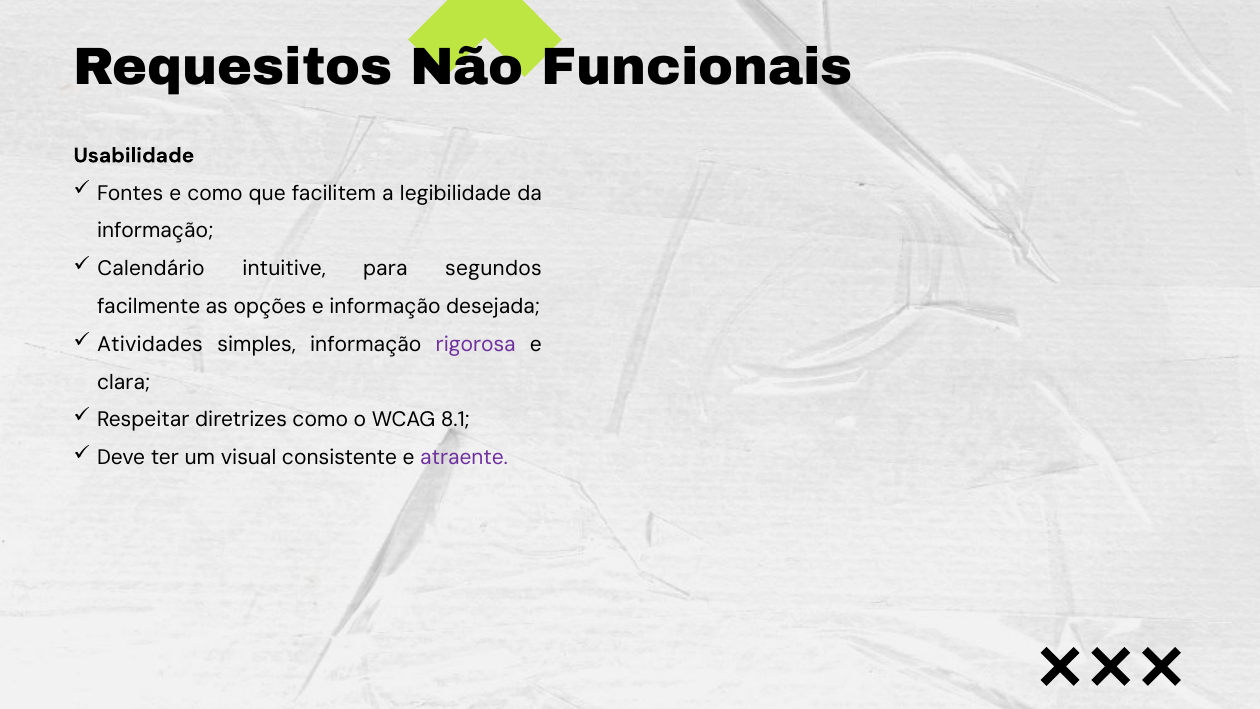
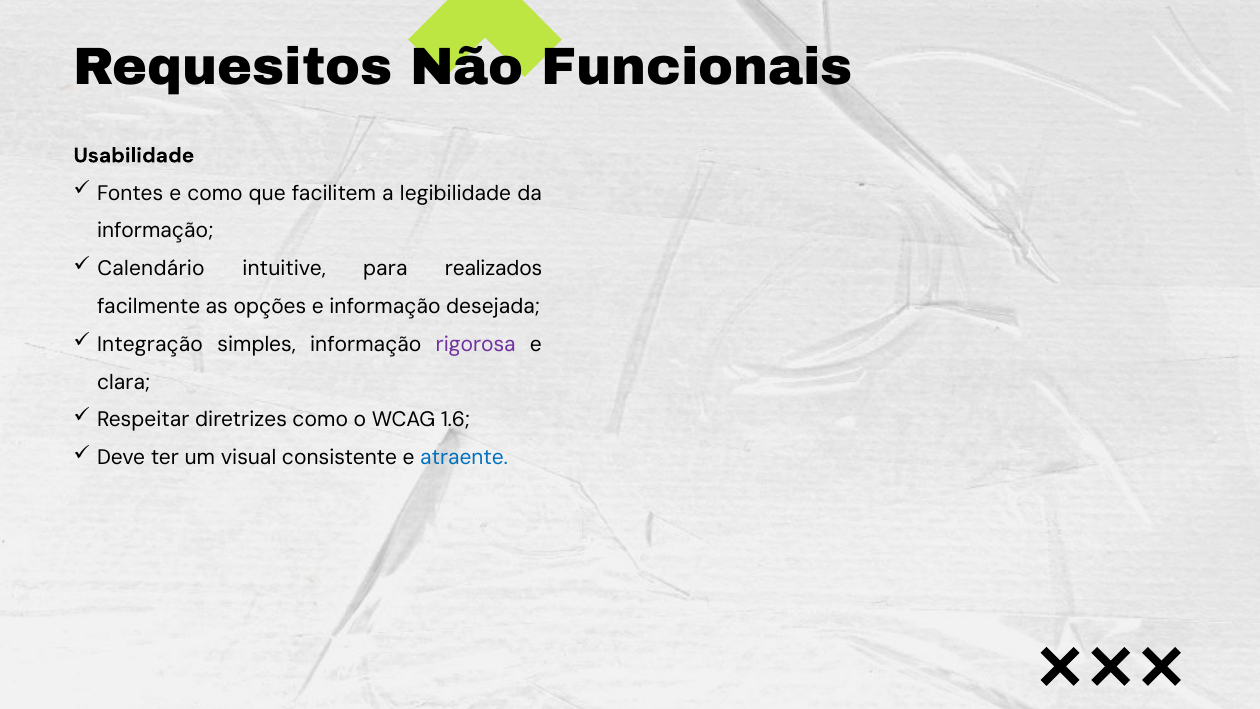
segundos: segundos -> realizados
Atividades: Atividades -> Integração
8.1: 8.1 -> 1.6
atraente colour: purple -> blue
